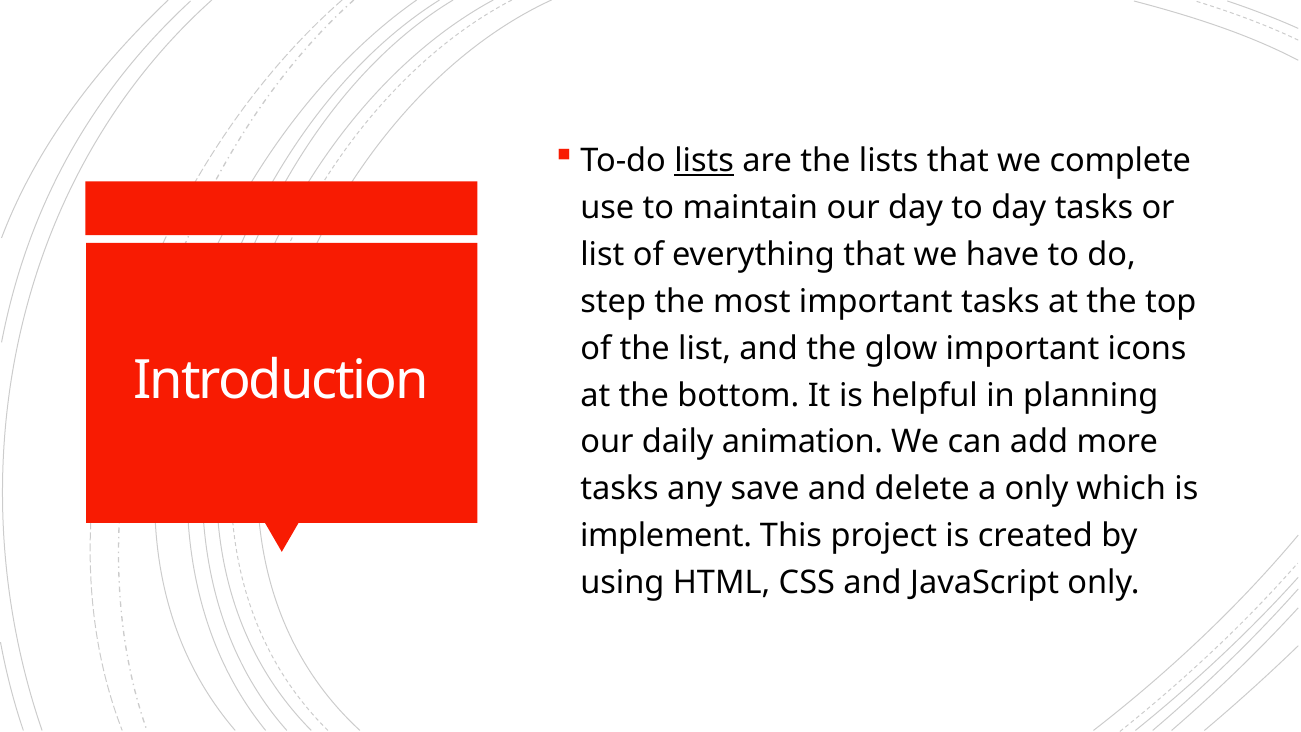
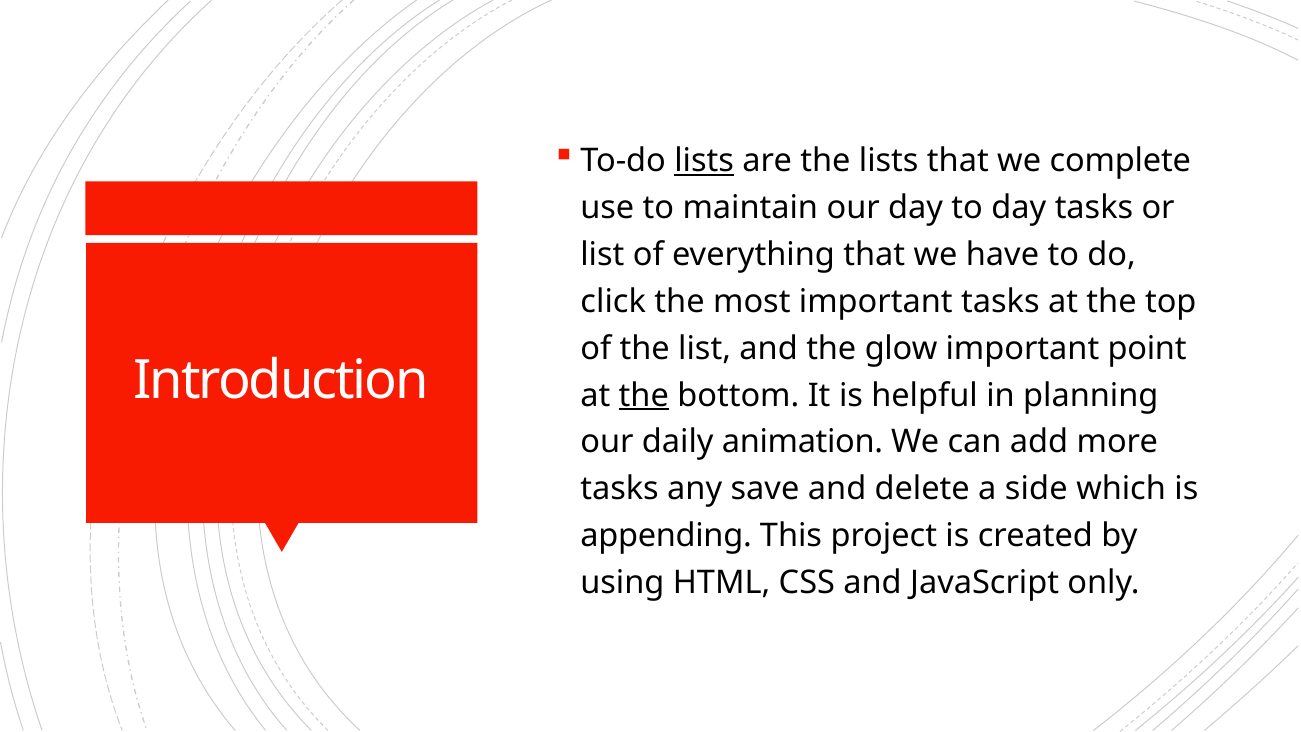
step: step -> click
icons: icons -> point
the at (644, 395) underline: none -> present
a only: only -> side
implement: implement -> appending
